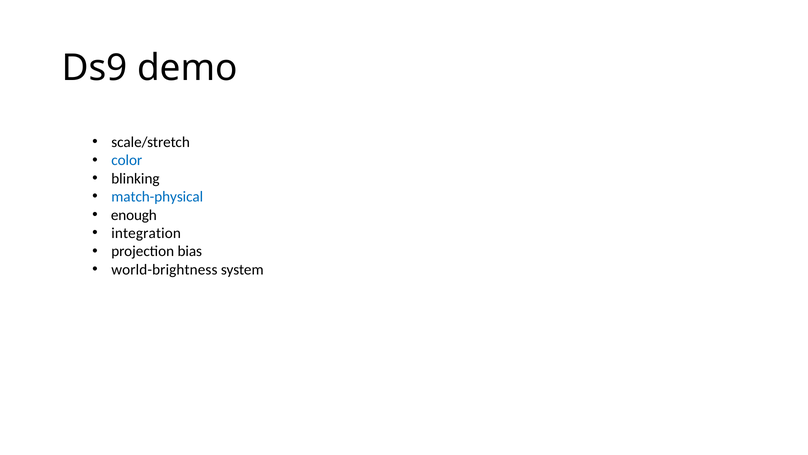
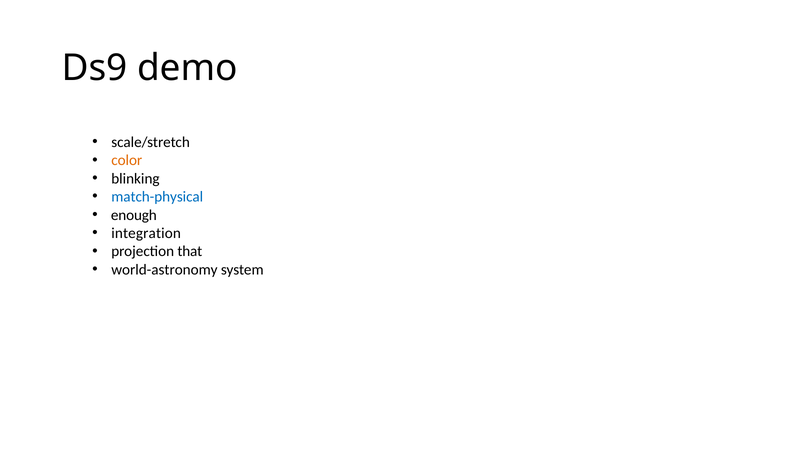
color colour: blue -> orange
bias: bias -> that
world-brightness: world-brightness -> world-astronomy
